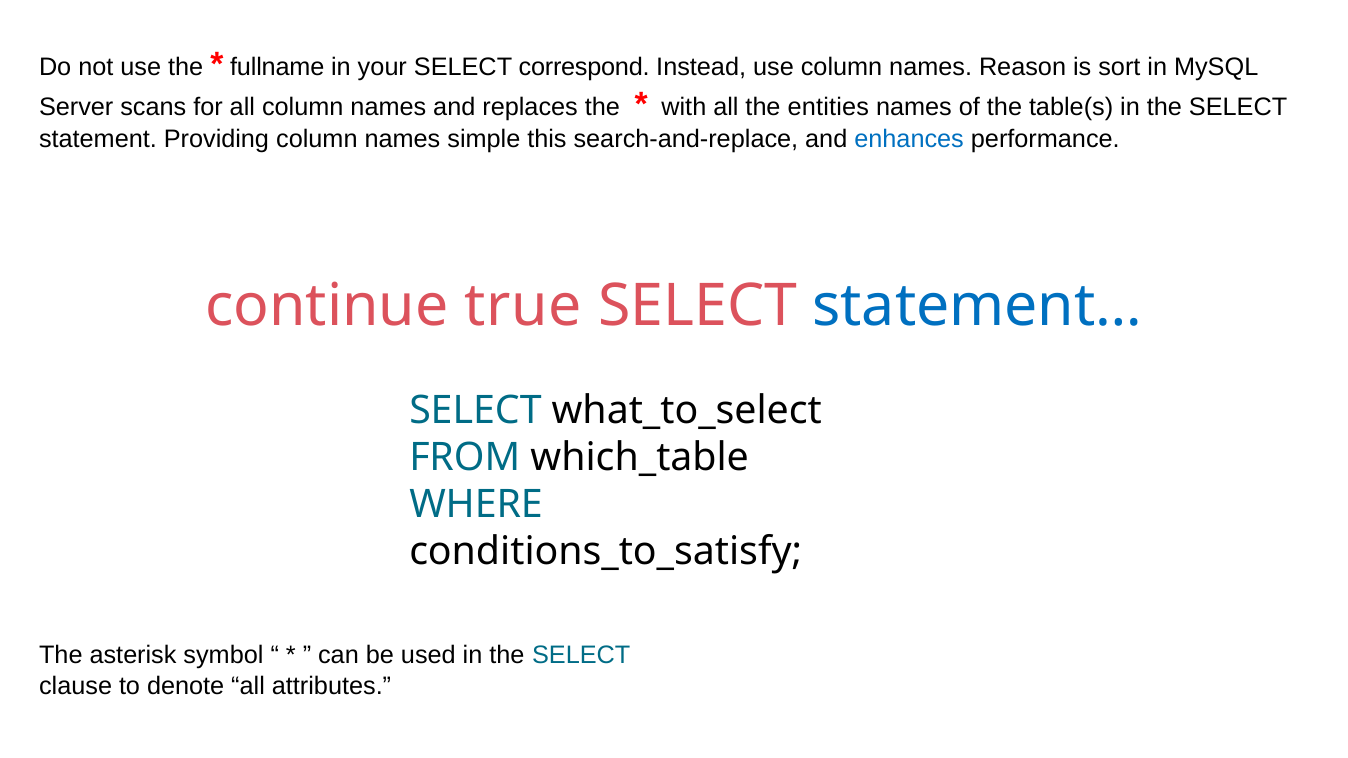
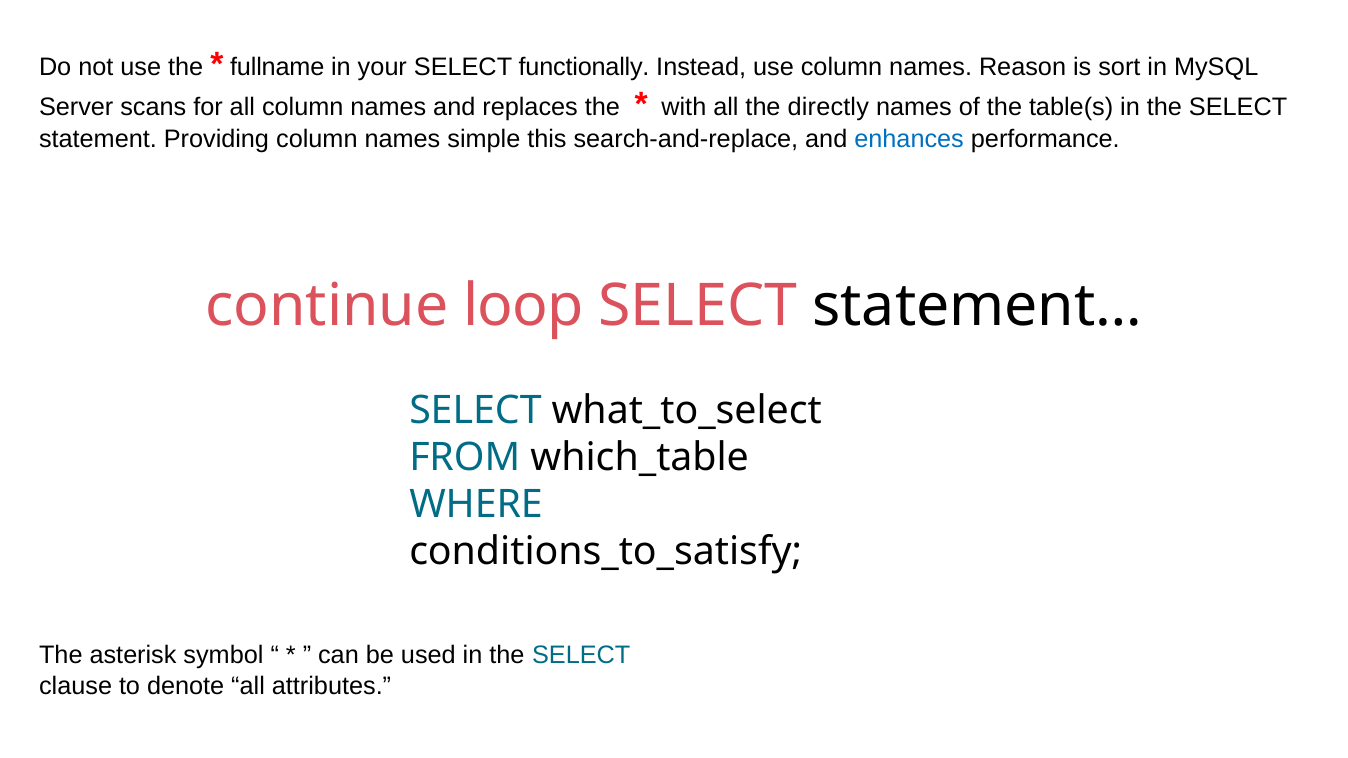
correspond: correspond -> functionally
entities: entities -> directly
true: true -> loop
statement… colour: blue -> black
